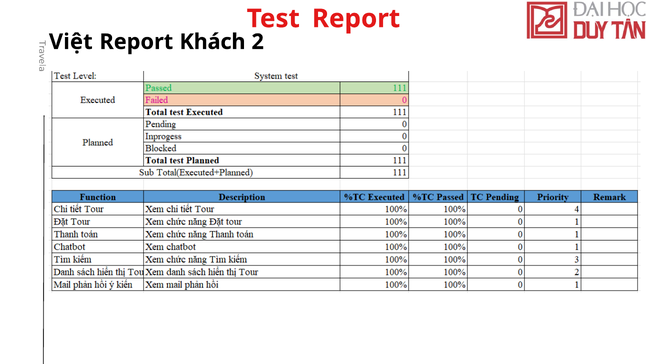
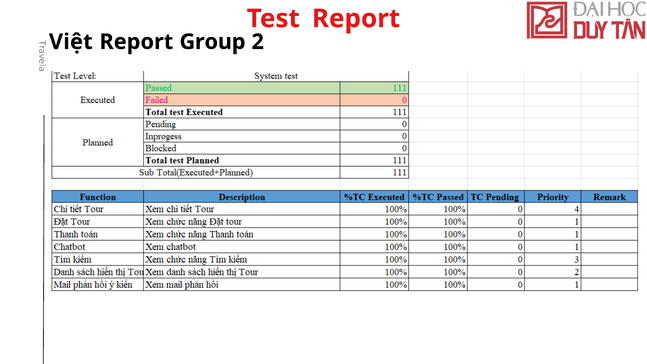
Khách: Khách -> Group
